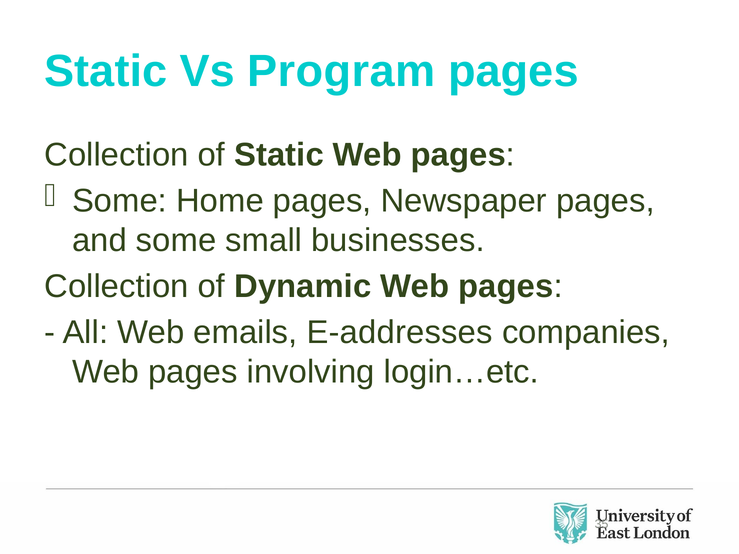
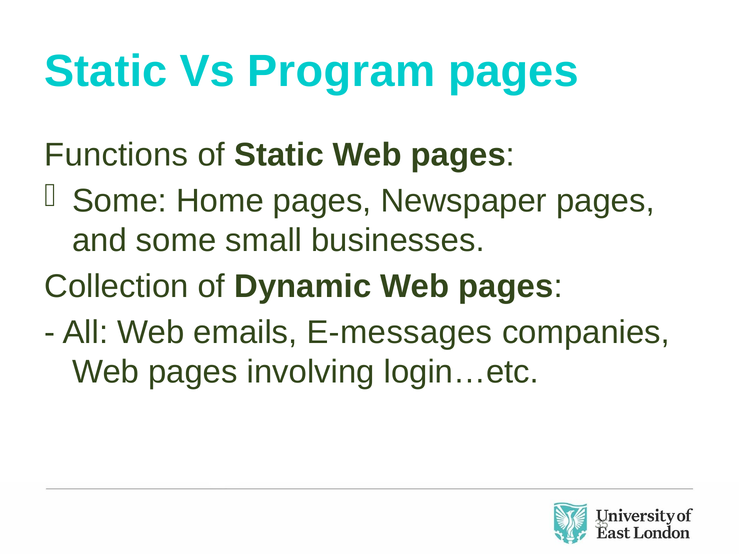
Collection at (116, 155): Collection -> Functions
E-addresses: E-addresses -> E-messages
